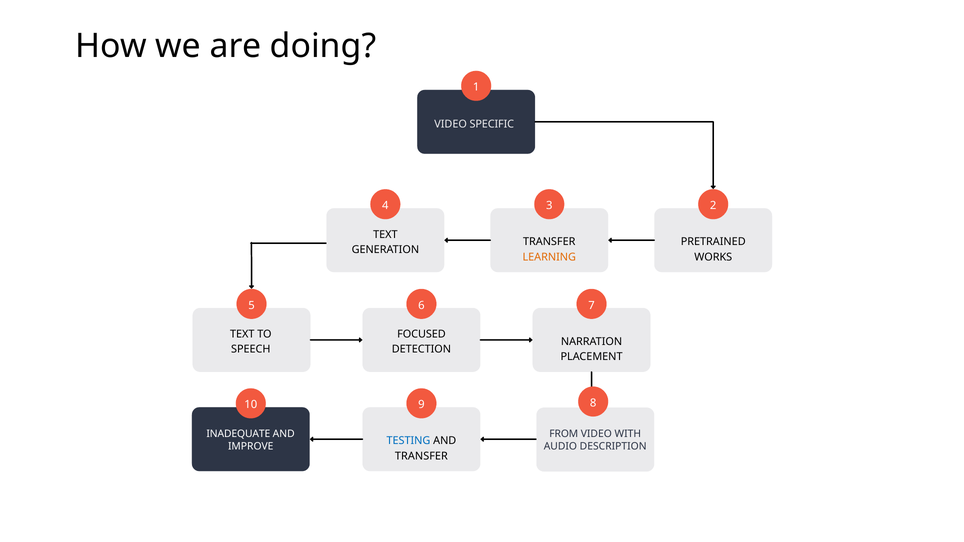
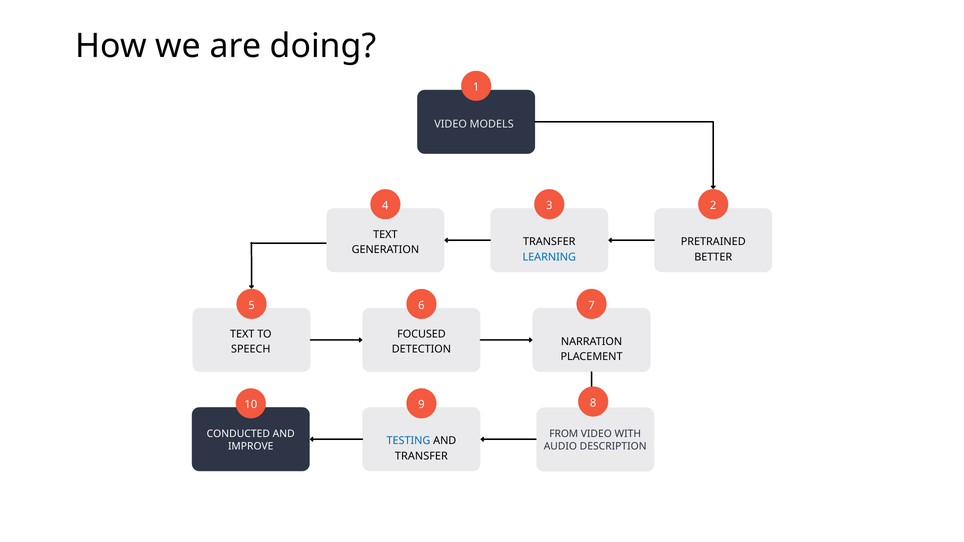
SPECIFIC: SPECIFIC -> MODELS
LEARNING colour: orange -> blue
WORKS: WORKS -> BETTER
INADEQUATE: INADEQUATE -> CONDUCTED
